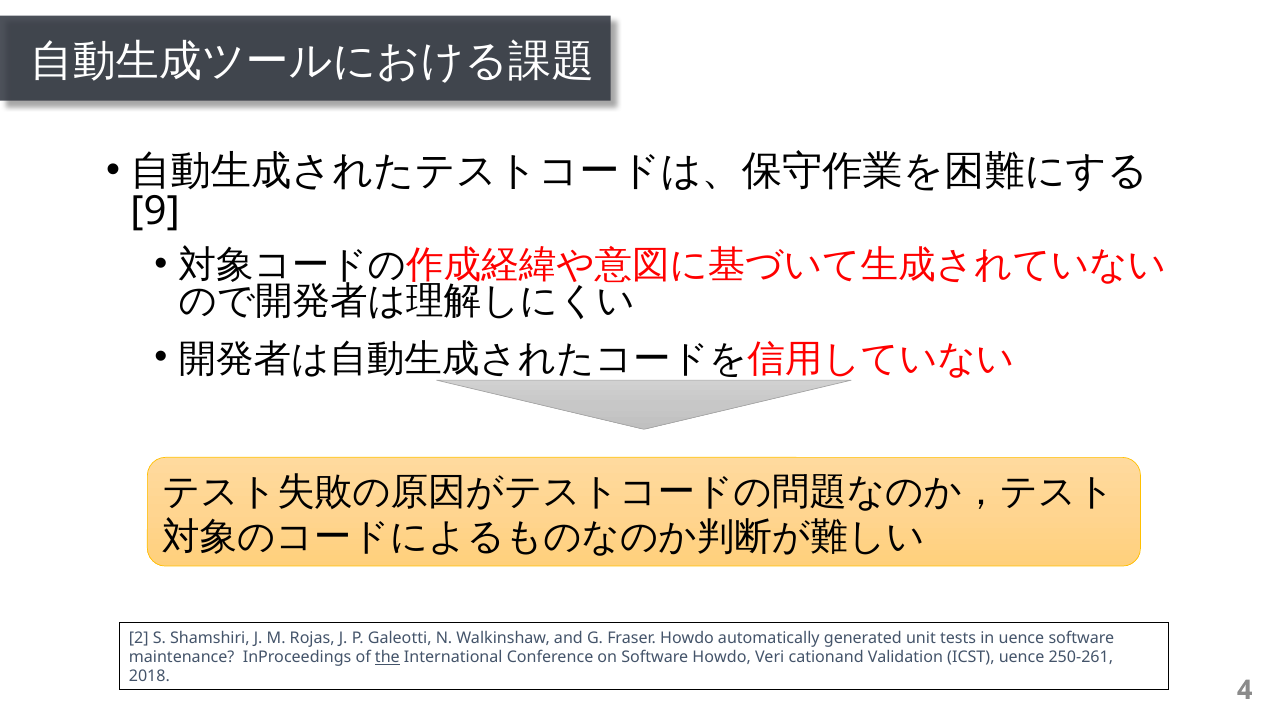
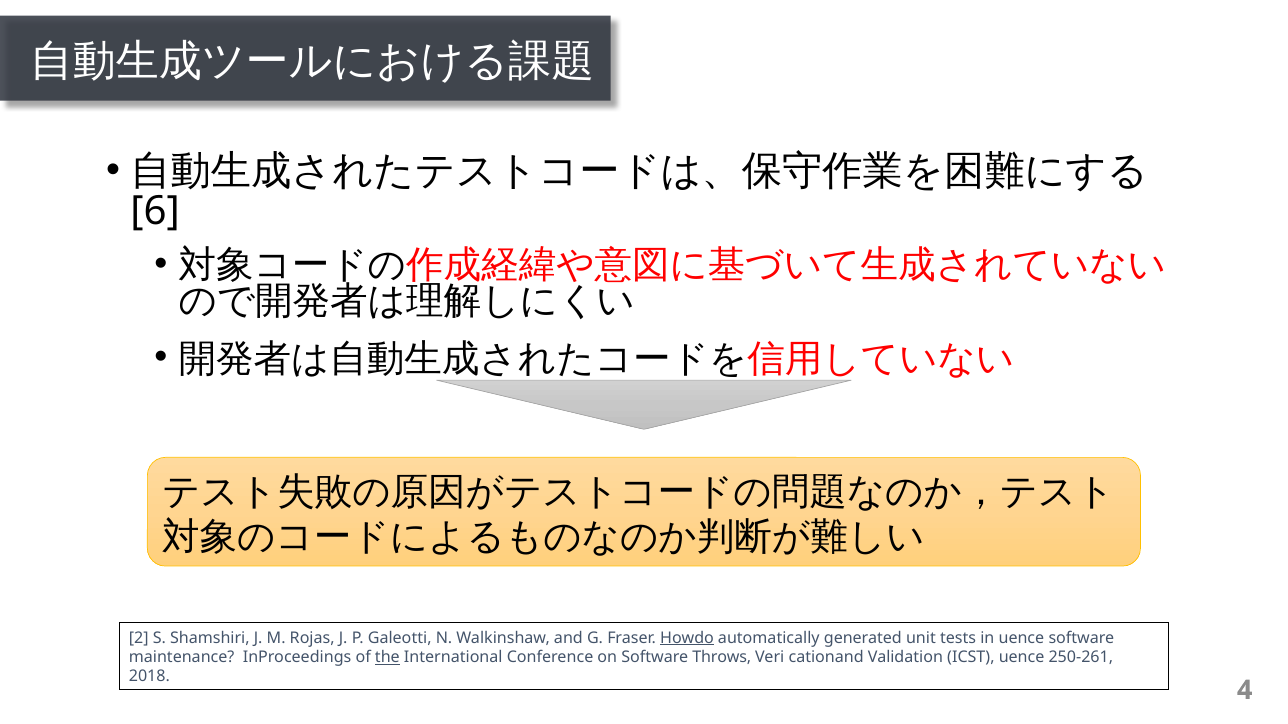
9: 9 -> 6
Howdo at (687, 638) underline: none -> present
Software Howdo: Howdo -> Throws
